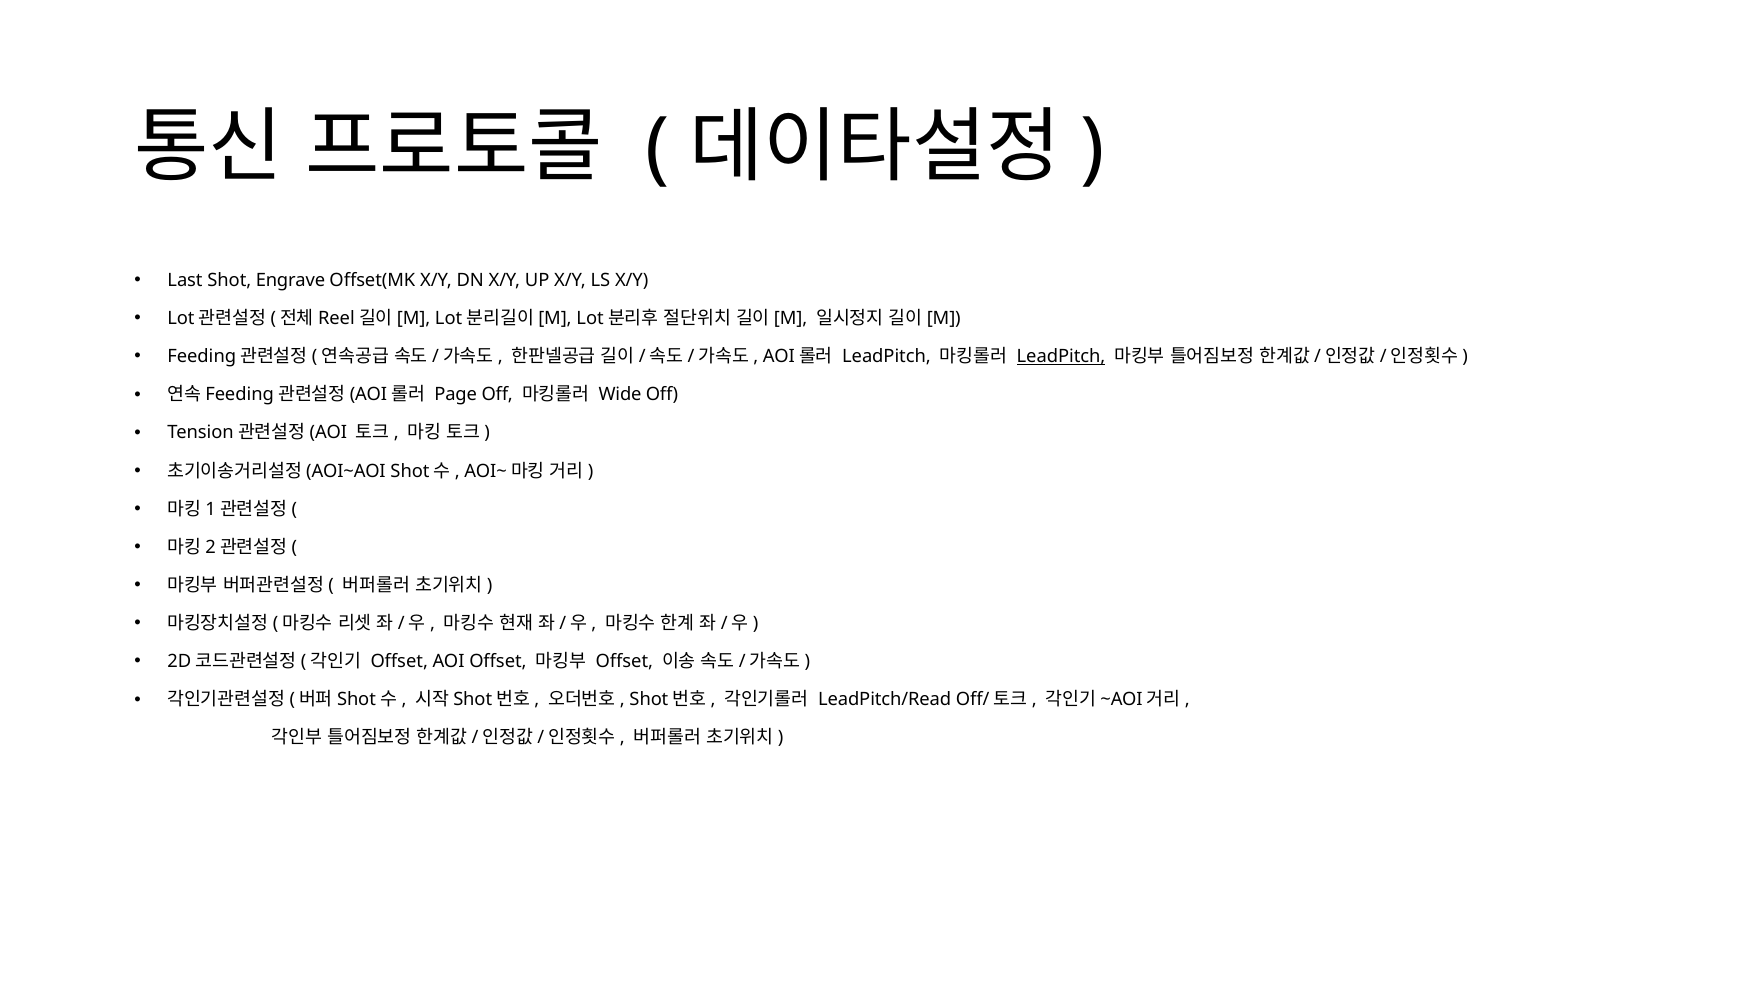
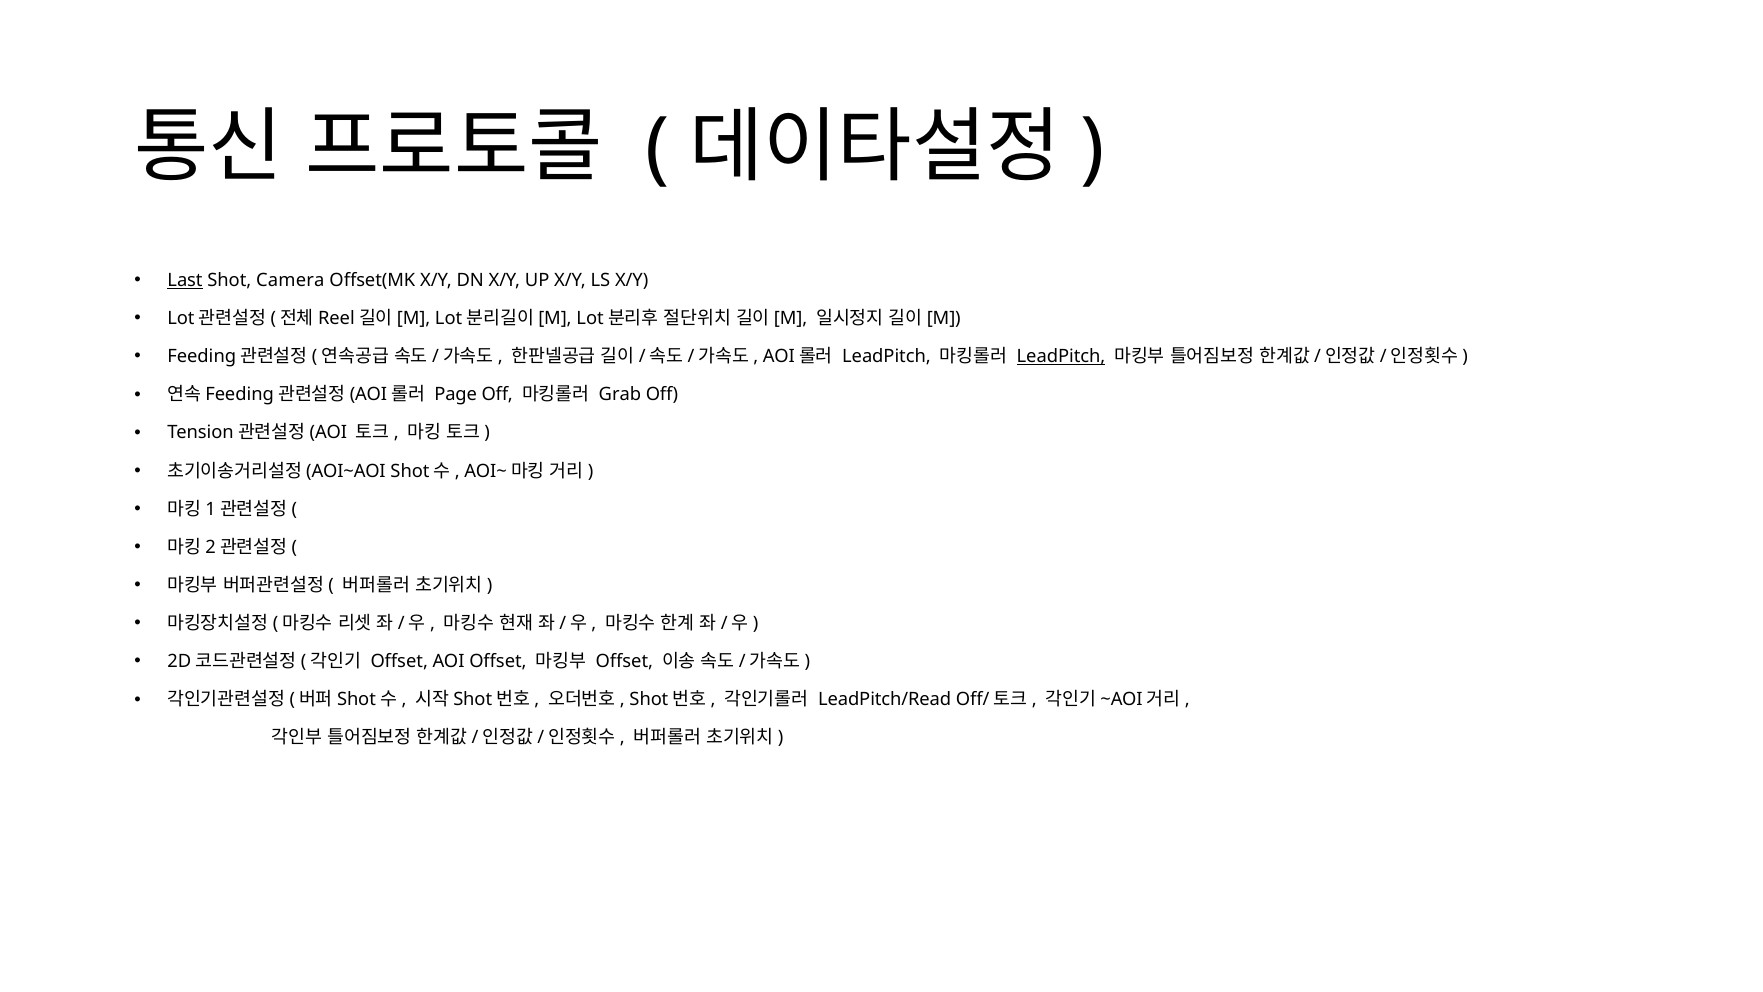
Last underline: none -> present
Engrave: Engrave -> Camera
Wide: Wide -> Grab
